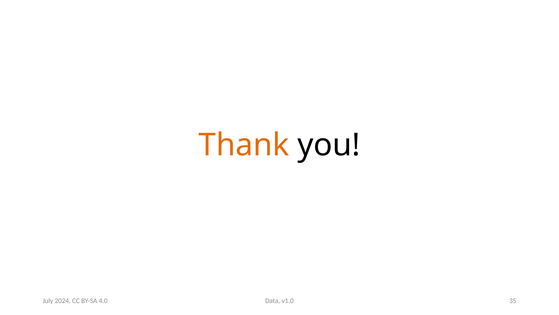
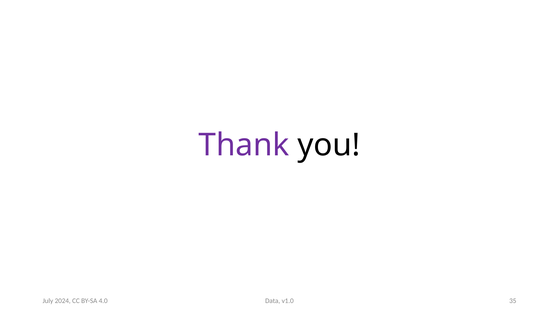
Thank colour: orange -> purple
